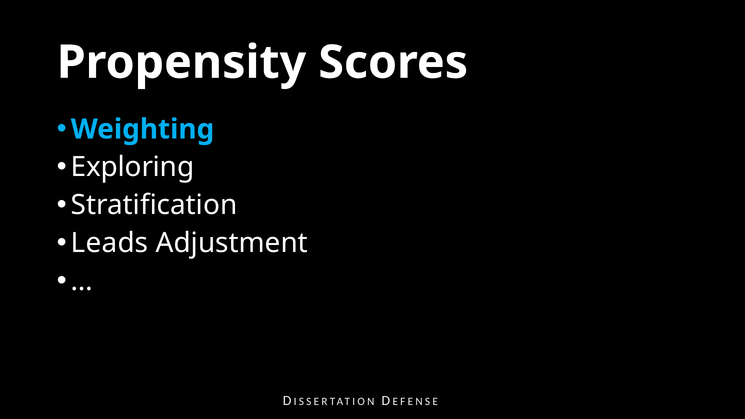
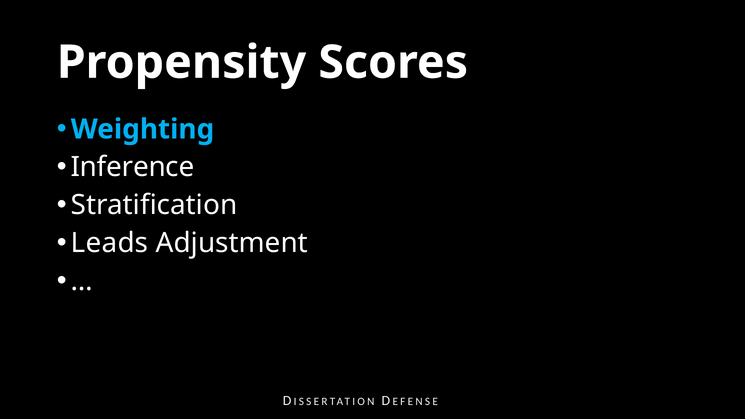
Exploring: Exploring -> Inference
